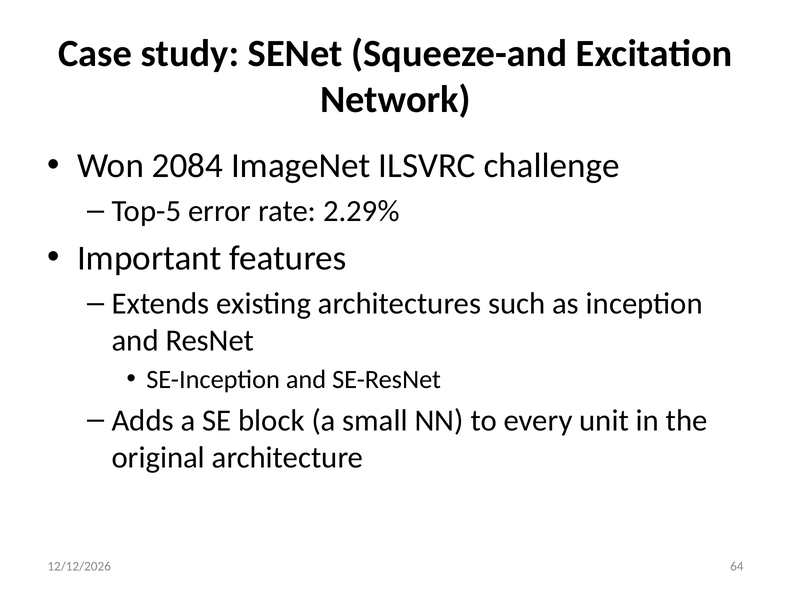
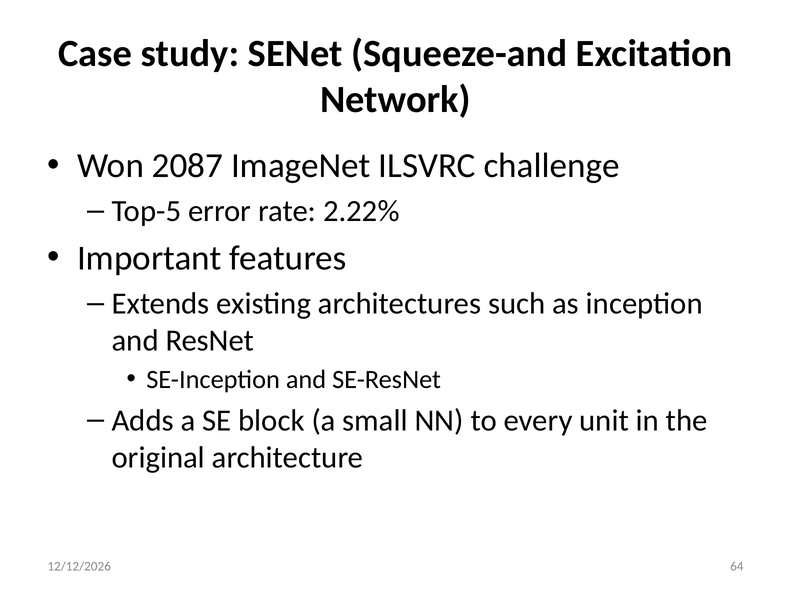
2084: 2084 -> 2087
2.29%: 2.29% -> 2.22%
